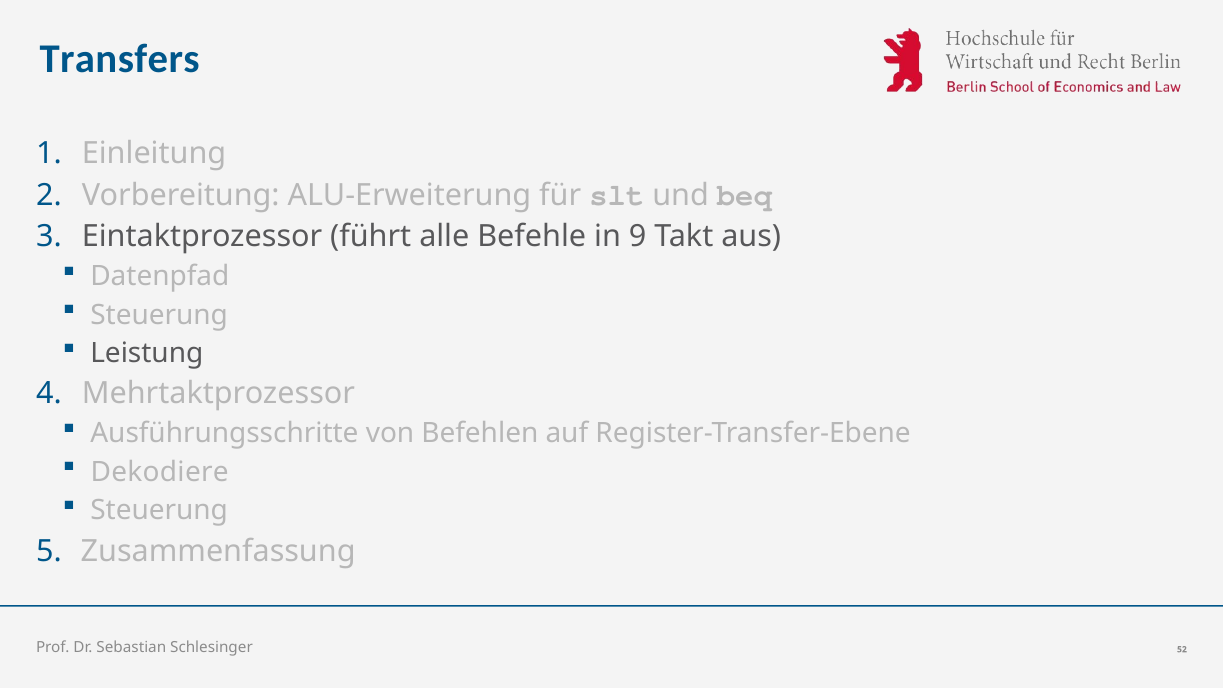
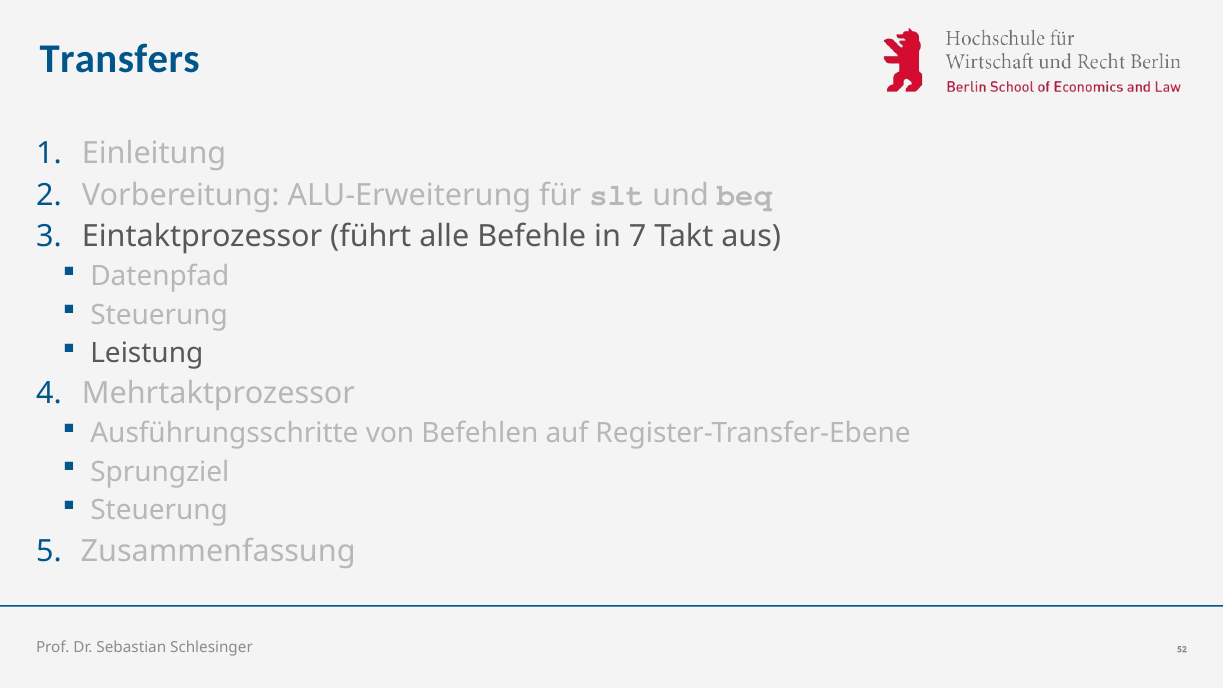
9: 9 -> 7
Dekodiere: Dekodiere -> Sprungziel
